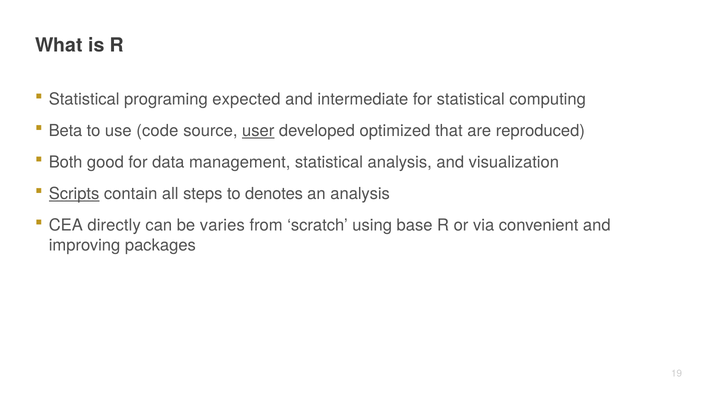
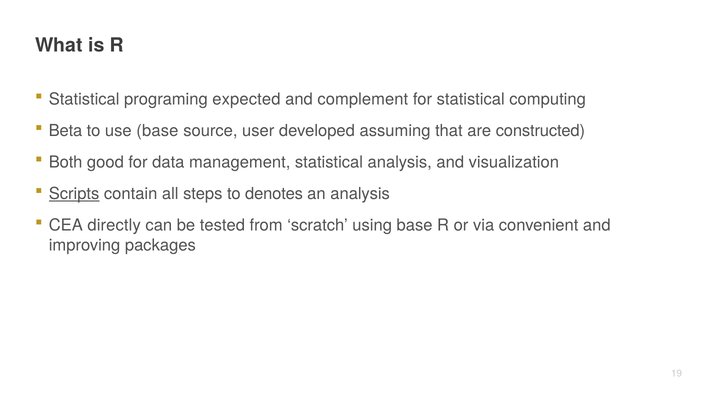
intermediate: intermediate -> complement
use code: code -> base
user underline: present -> none
optimized: optimized -> assuming
reproduced: reproduced -> constructed
varies: varies -> tested
